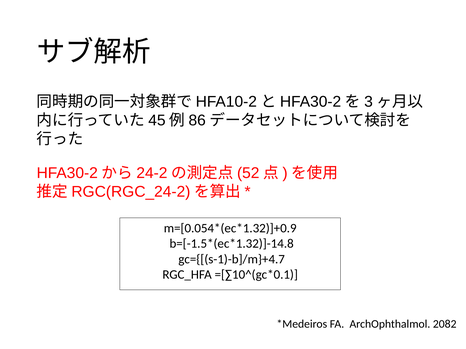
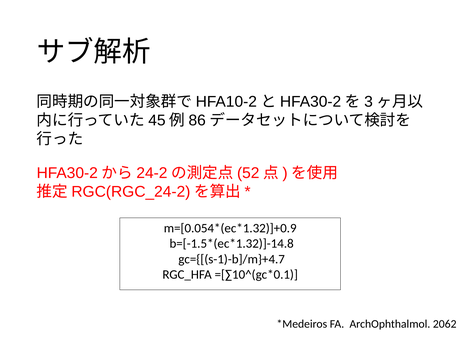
2082: 2082 -> 2062
